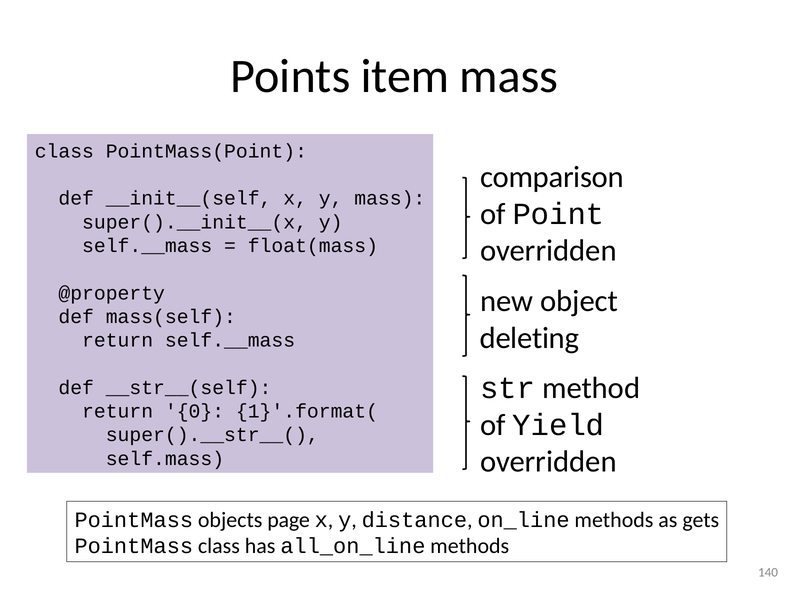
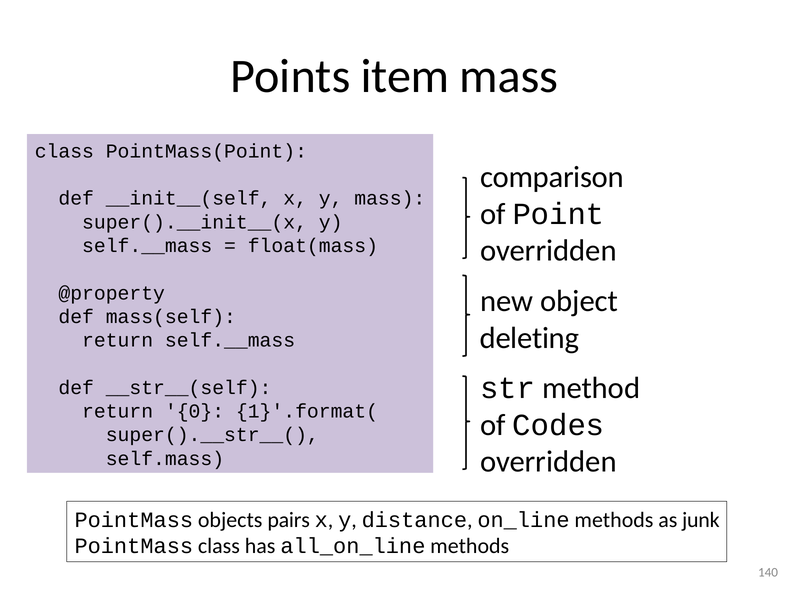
Yield: Yield -> Codes
page: page -> pairs
gets: gets -> junk
